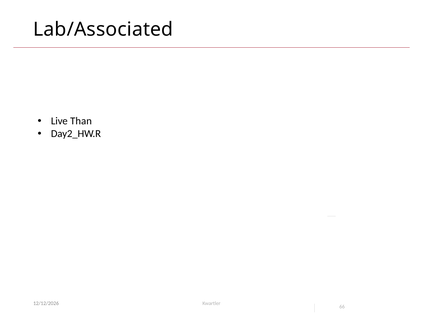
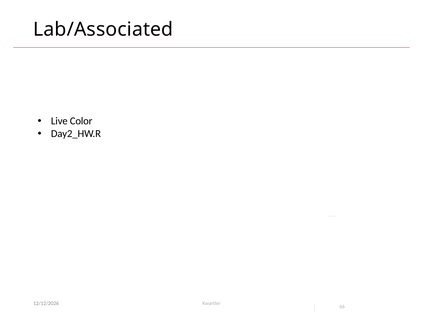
Than: Than -> Color
